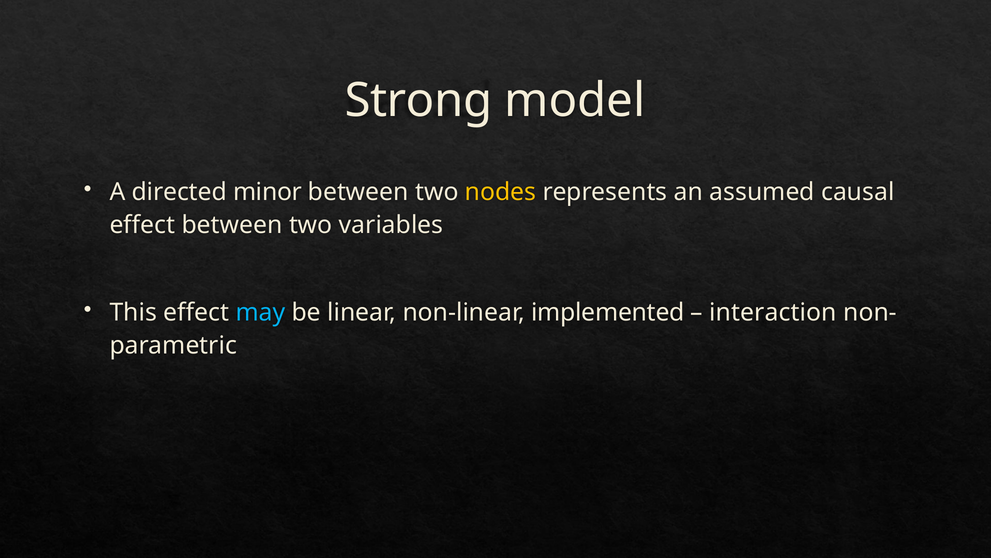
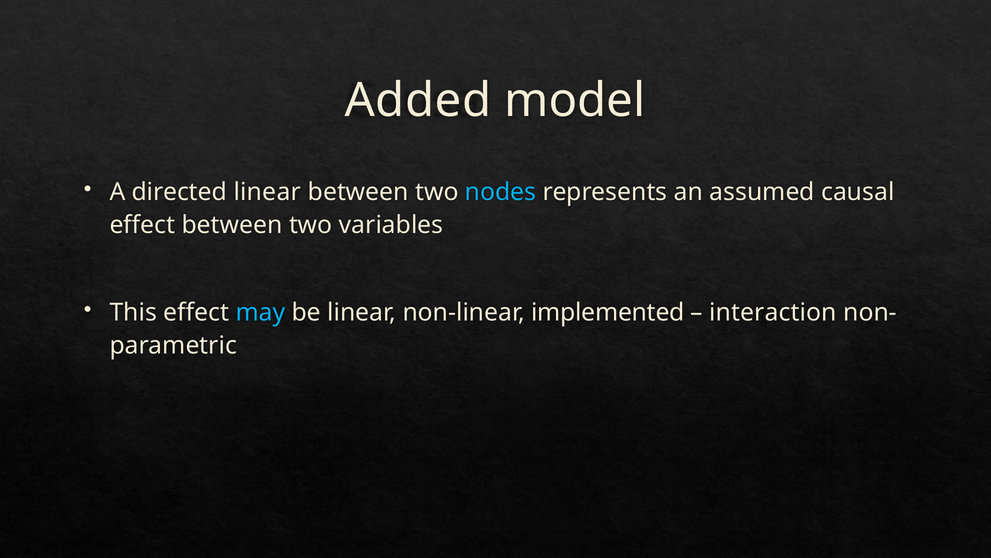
Strong: Strong -> Added
directed minor: minor -> linear
nodes colour: yellow -> light blue
